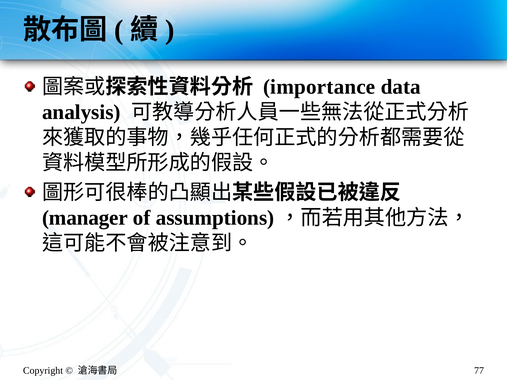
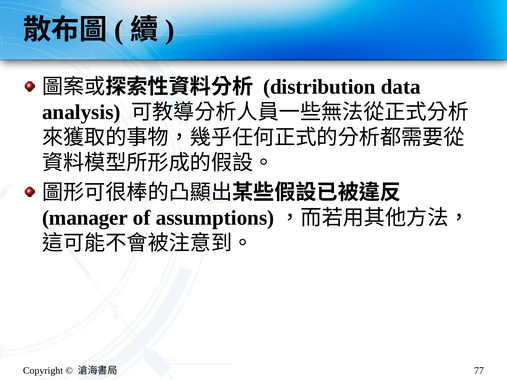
importance: importance -> distribution
